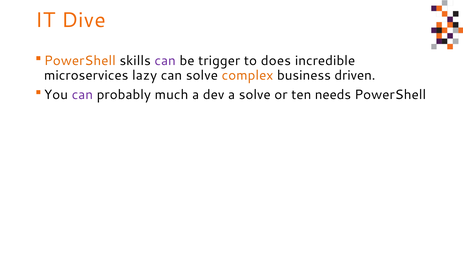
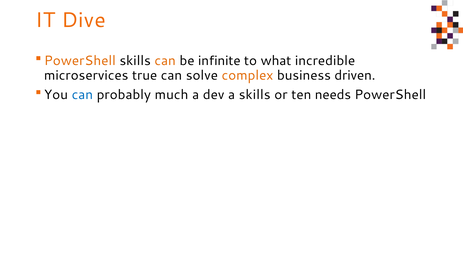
can at (165, 61) colour: purple -> orange
trigger: trigger -> infinite
does: does -> what
lazy: lazy -> true
can at (82, 95) colour: purple -> blue
a solve: solve -> skills
